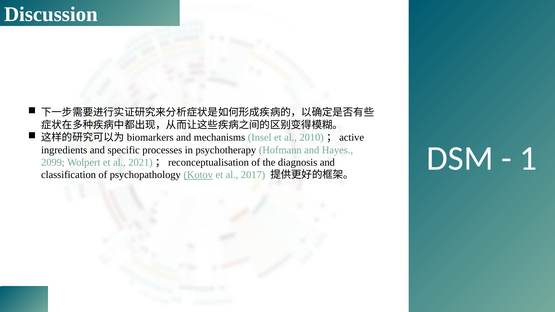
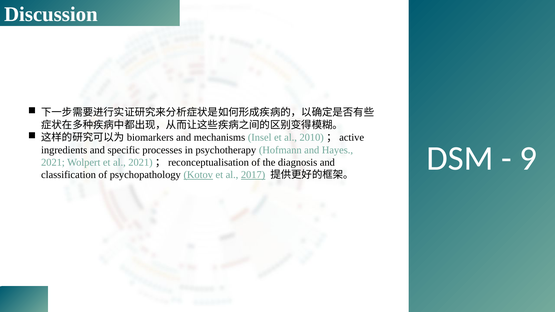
1: 1 -> 9
2099 at (53, 163): 2099 -> 2021
2017 underline: none -> present
